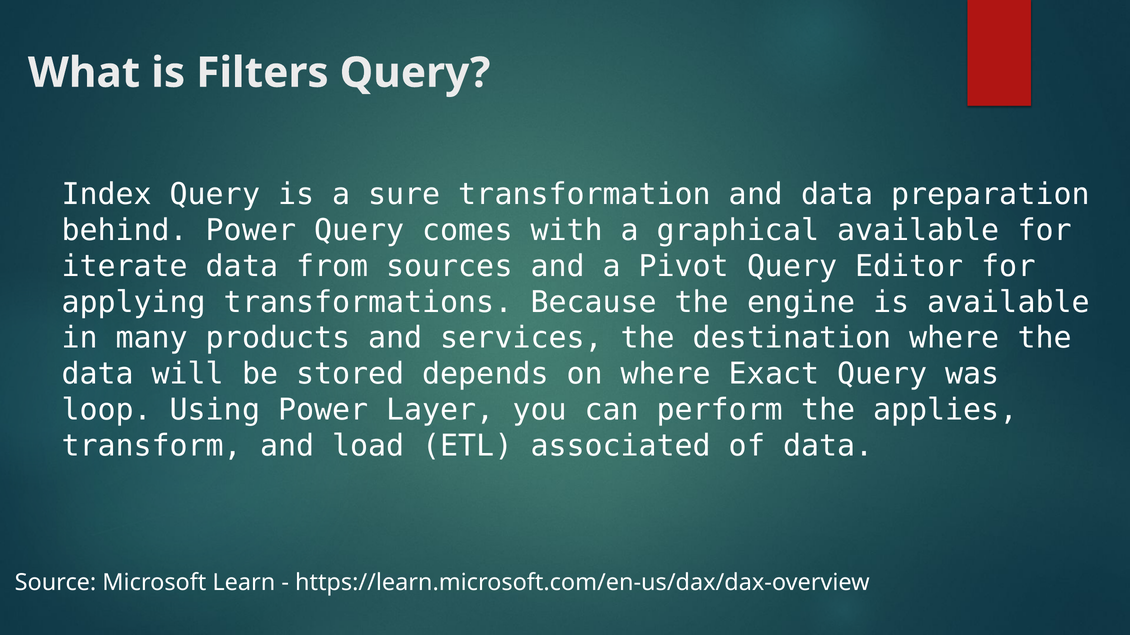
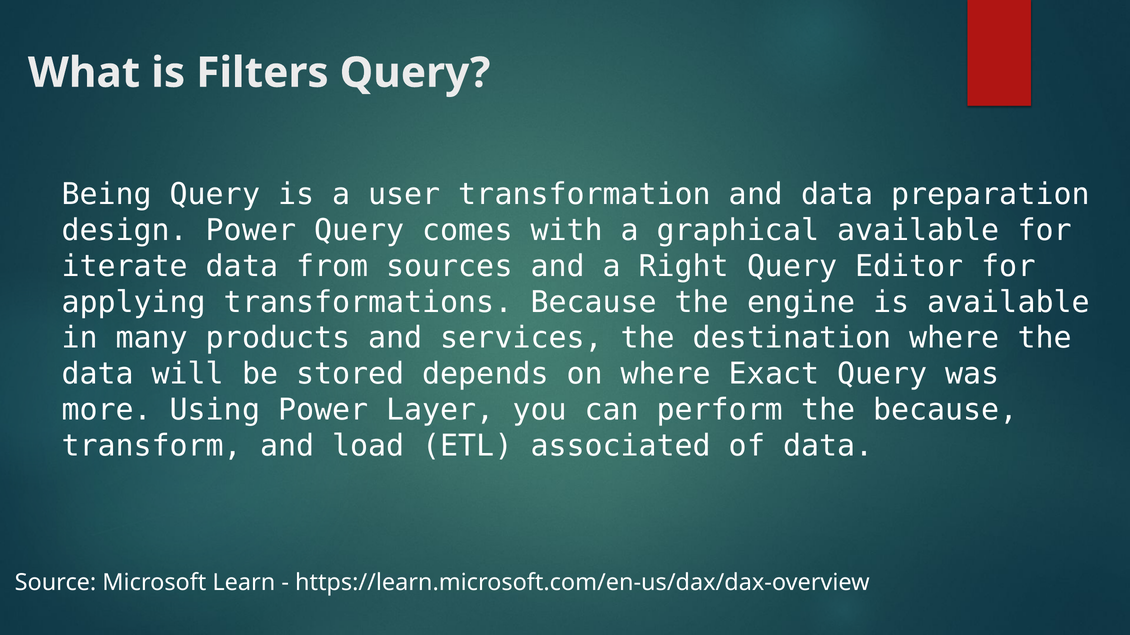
Index: Index -> Being
sure: sure -> user
behind: behind -> design
Pivot: Pivot -> Right
loop: loop -> more
the applies: applies -> because
